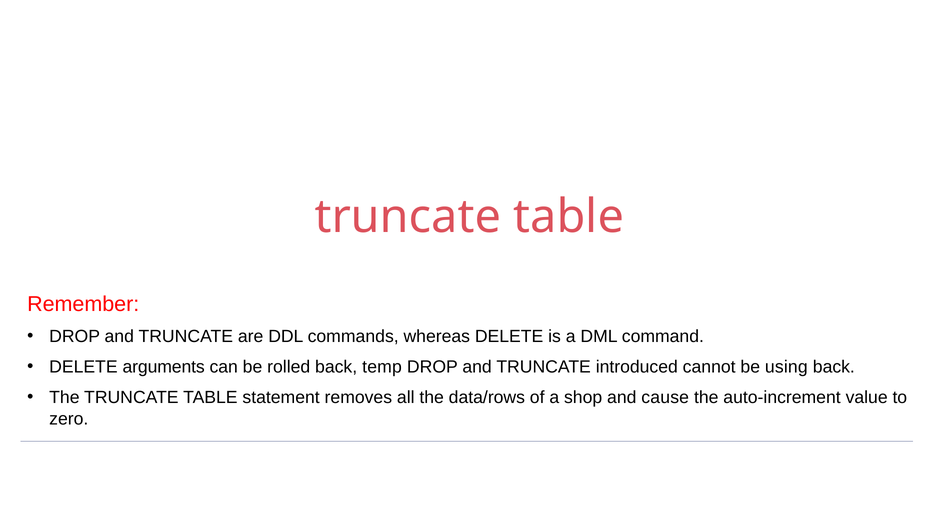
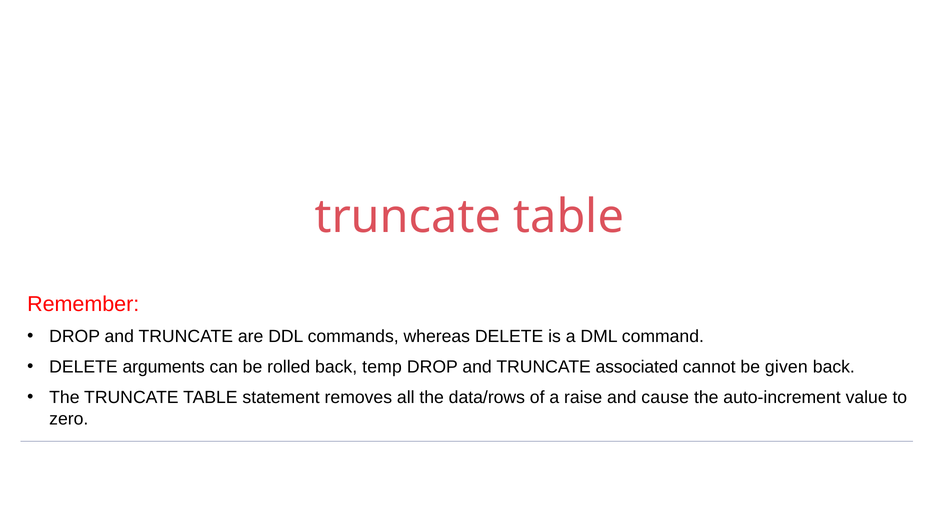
introduced: introduced -> associated
using: using -> given
shop: shop -> raise
